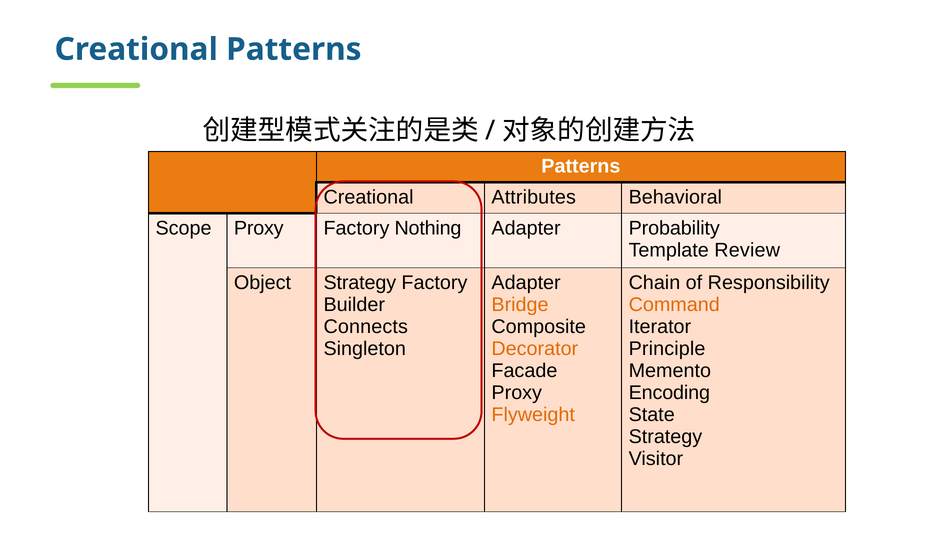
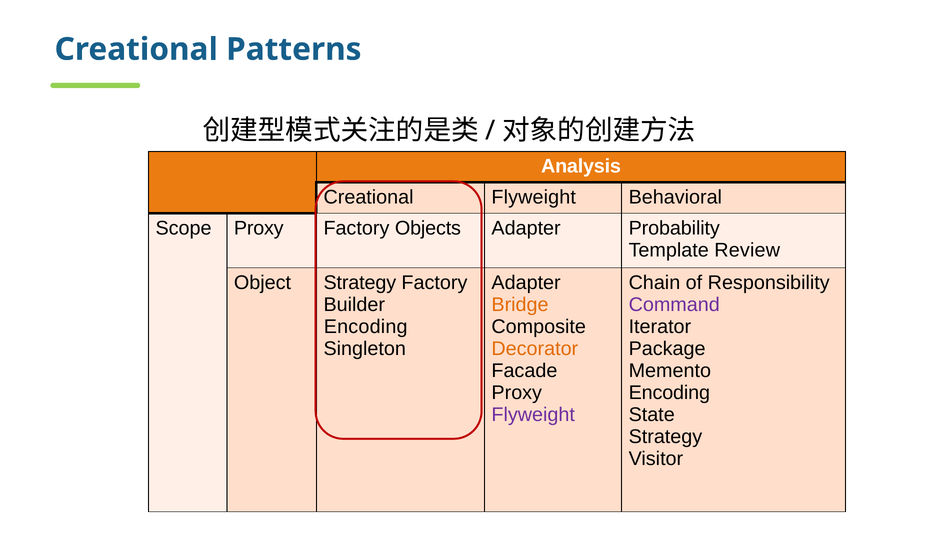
Patterns at (581, 166): Patterns -> Analysis
Creational Attributes: Attributes -> Flyweight
Nothing: Nothing -> Objects
Command colour: orange -> purple
Connects at (366, 327): Connects -> Encoding
Principle: Principle -> Package
Flyweight at (533, 415) colour: orange -> purple
